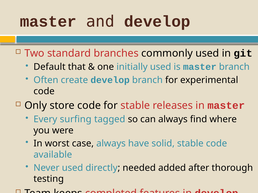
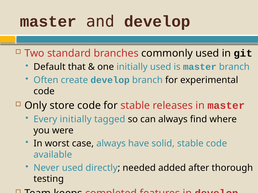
Every surfing: surfing -> initially
